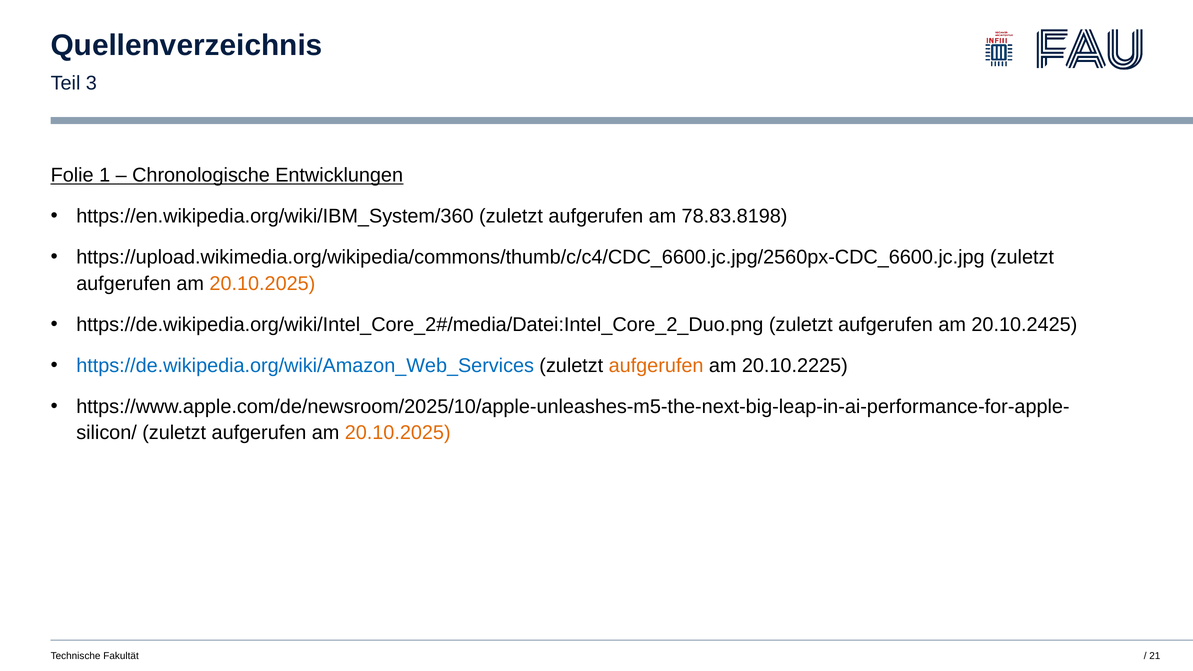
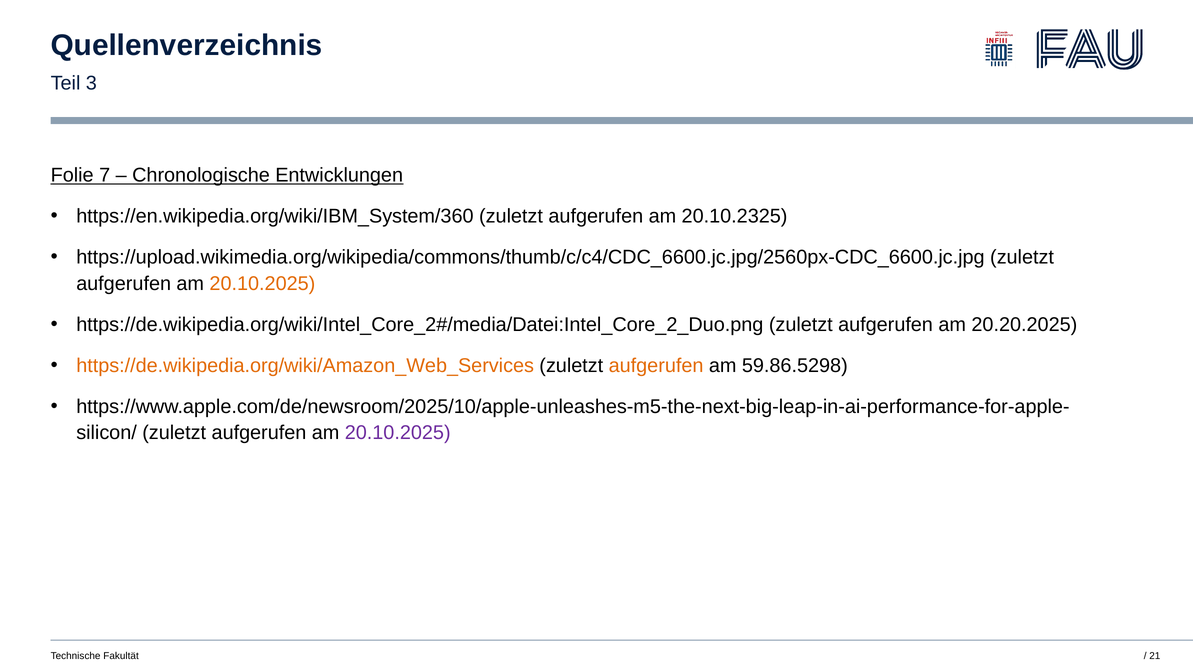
1: 1 -> 7
78.83.8198: 78.83.8198 -> 20.10.2325
20.10.2425: 20.10.2425 -> 20.20.2025
https://de.wikipedia.org/wiki/Amazon_Web_Services colour: blue -> orange
20.10.2225: 20.10.2225 -> 59.86.5298
20.10.2025 at (398, 433) colour: orange -> purple
